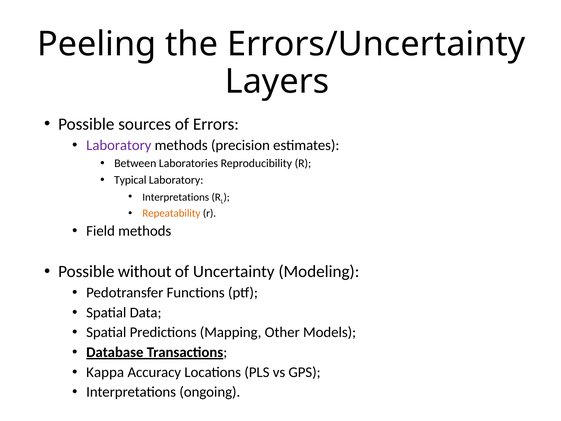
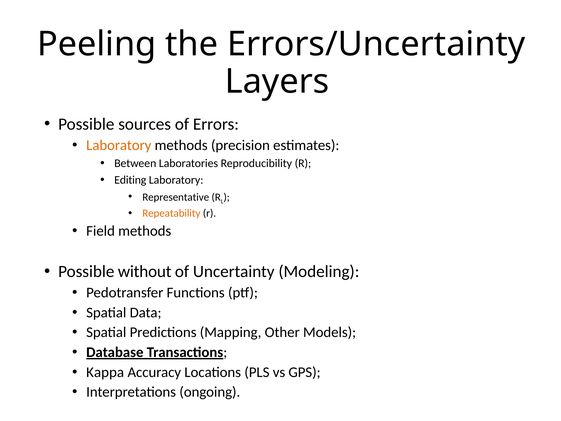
Laboratory at (119, 145) colour: purple -> orange
Typical: Typical -> Editing
Interpretations at (176, 197): Interpretations -> Representative
